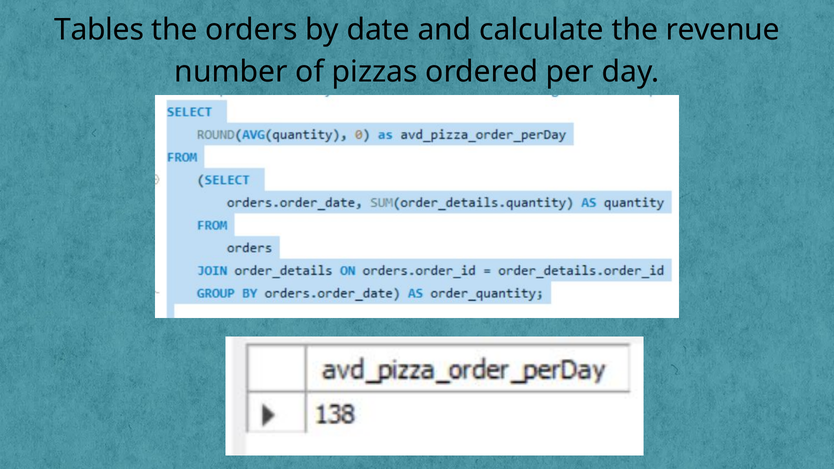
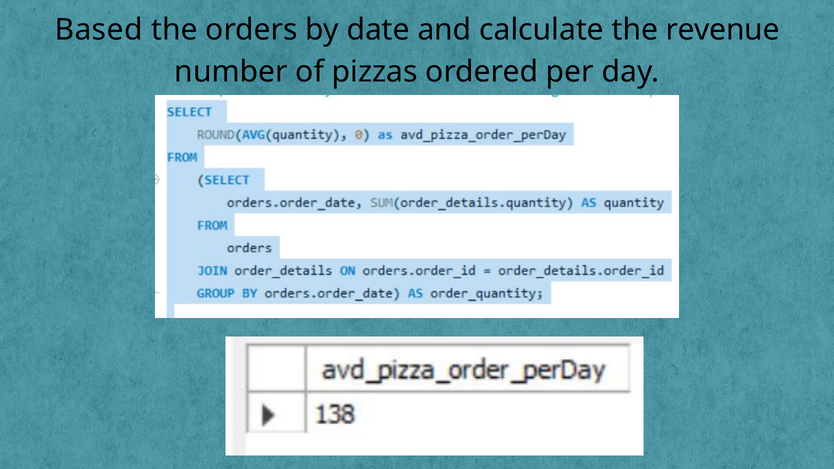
Tables: Tables -> Based
